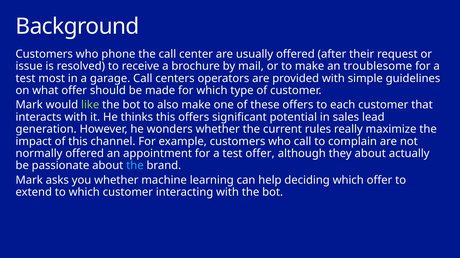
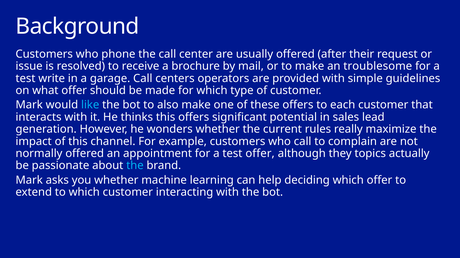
most: most -> write
like colour: light green -> light blue
they about: about -> topics
